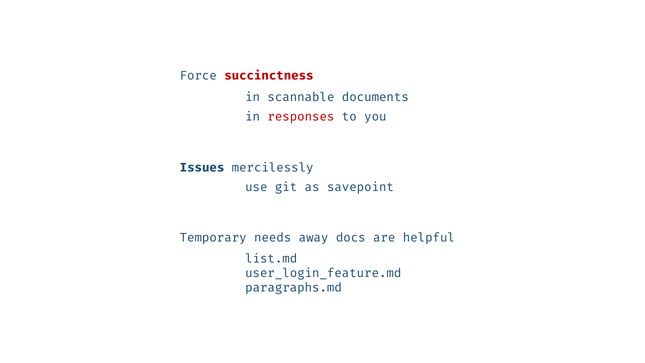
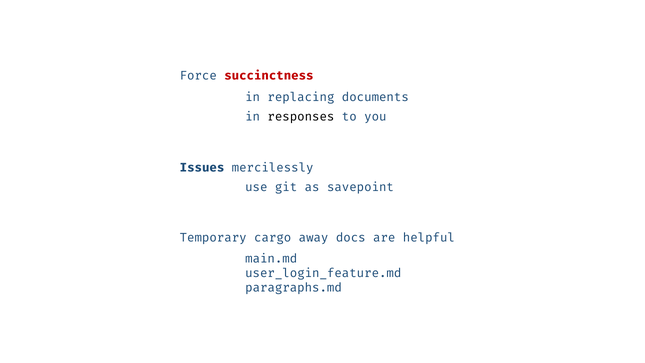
scannable: scannable -> replacing
responses colour: red -> black
needs: needs -> cargo
list.md: list.md -> main.md
